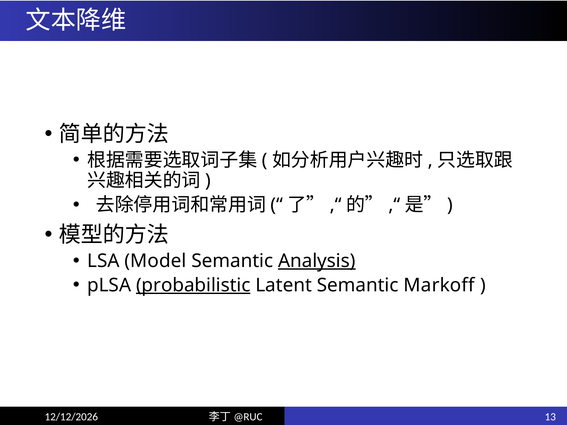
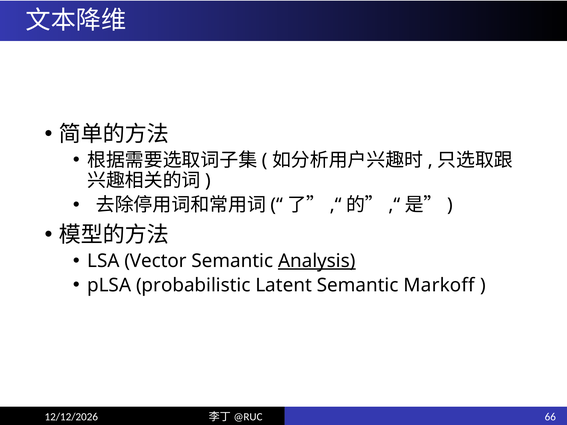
Model: Model -> Vector
probabilistic underline: present -> none
13: 13 -> 66
